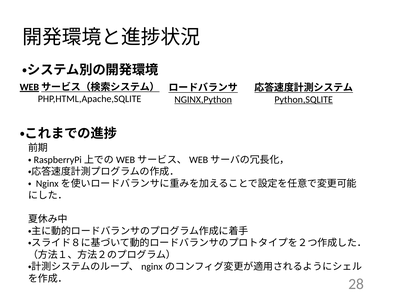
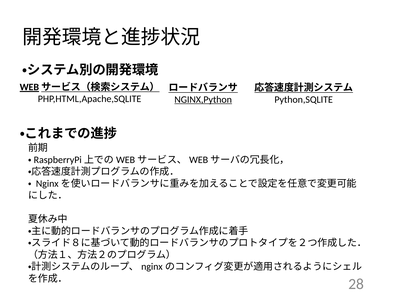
Python,SQLITE underline: present -> none
